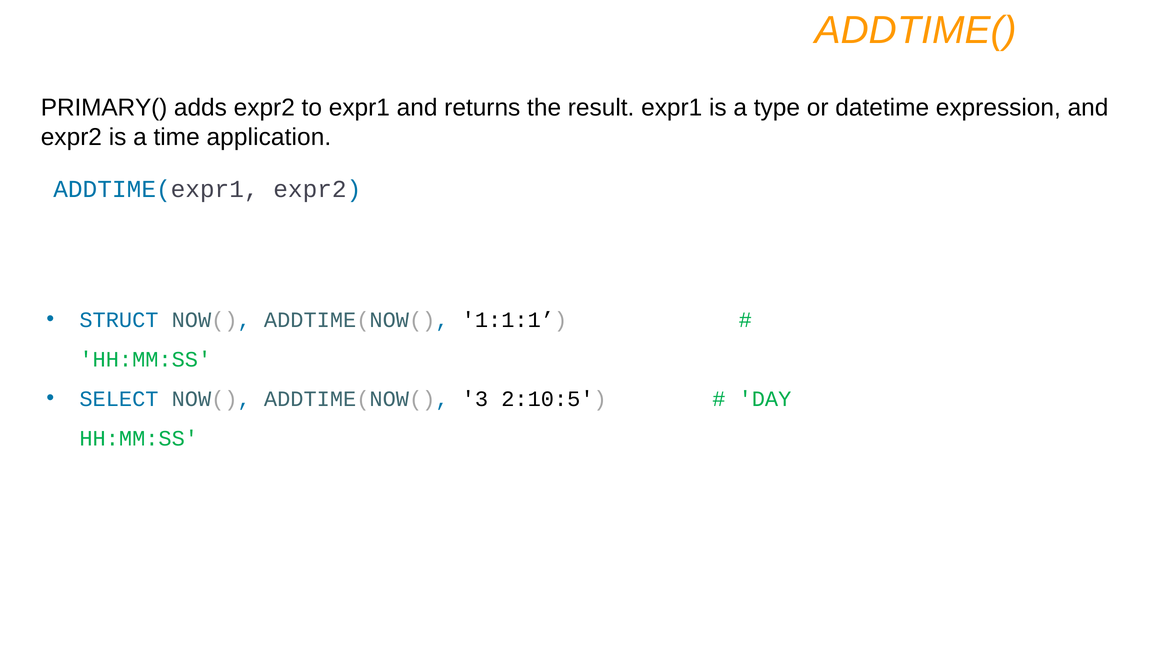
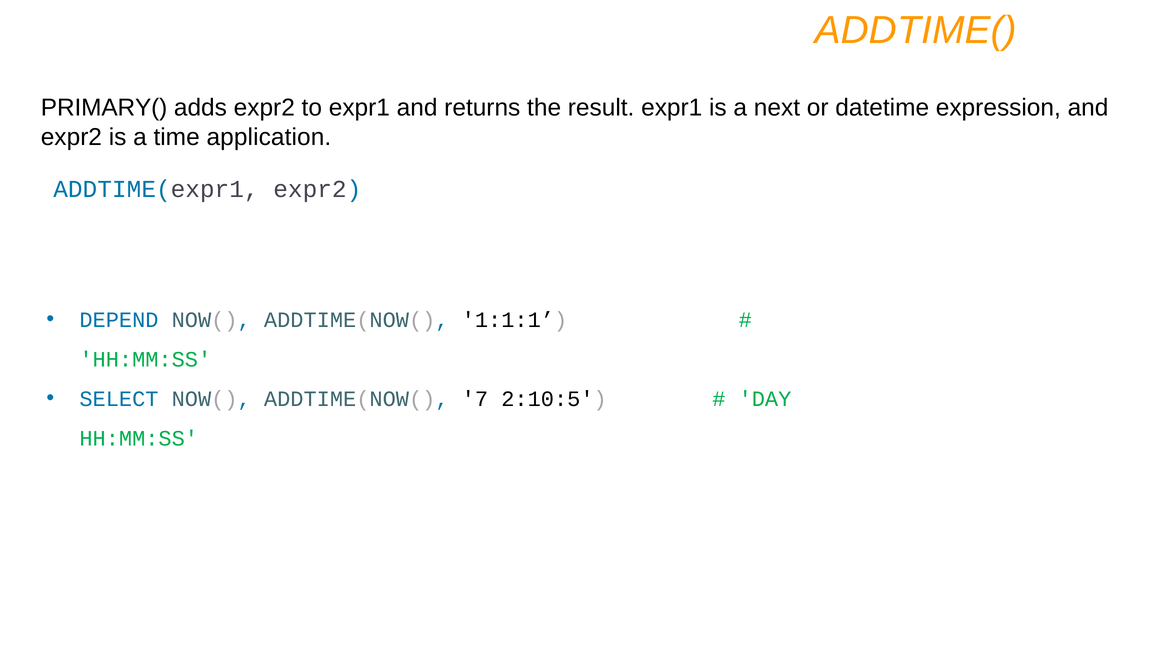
type: type -> next
STRUCT: STRUCT -> DEPEND
3: 3 -> 7
